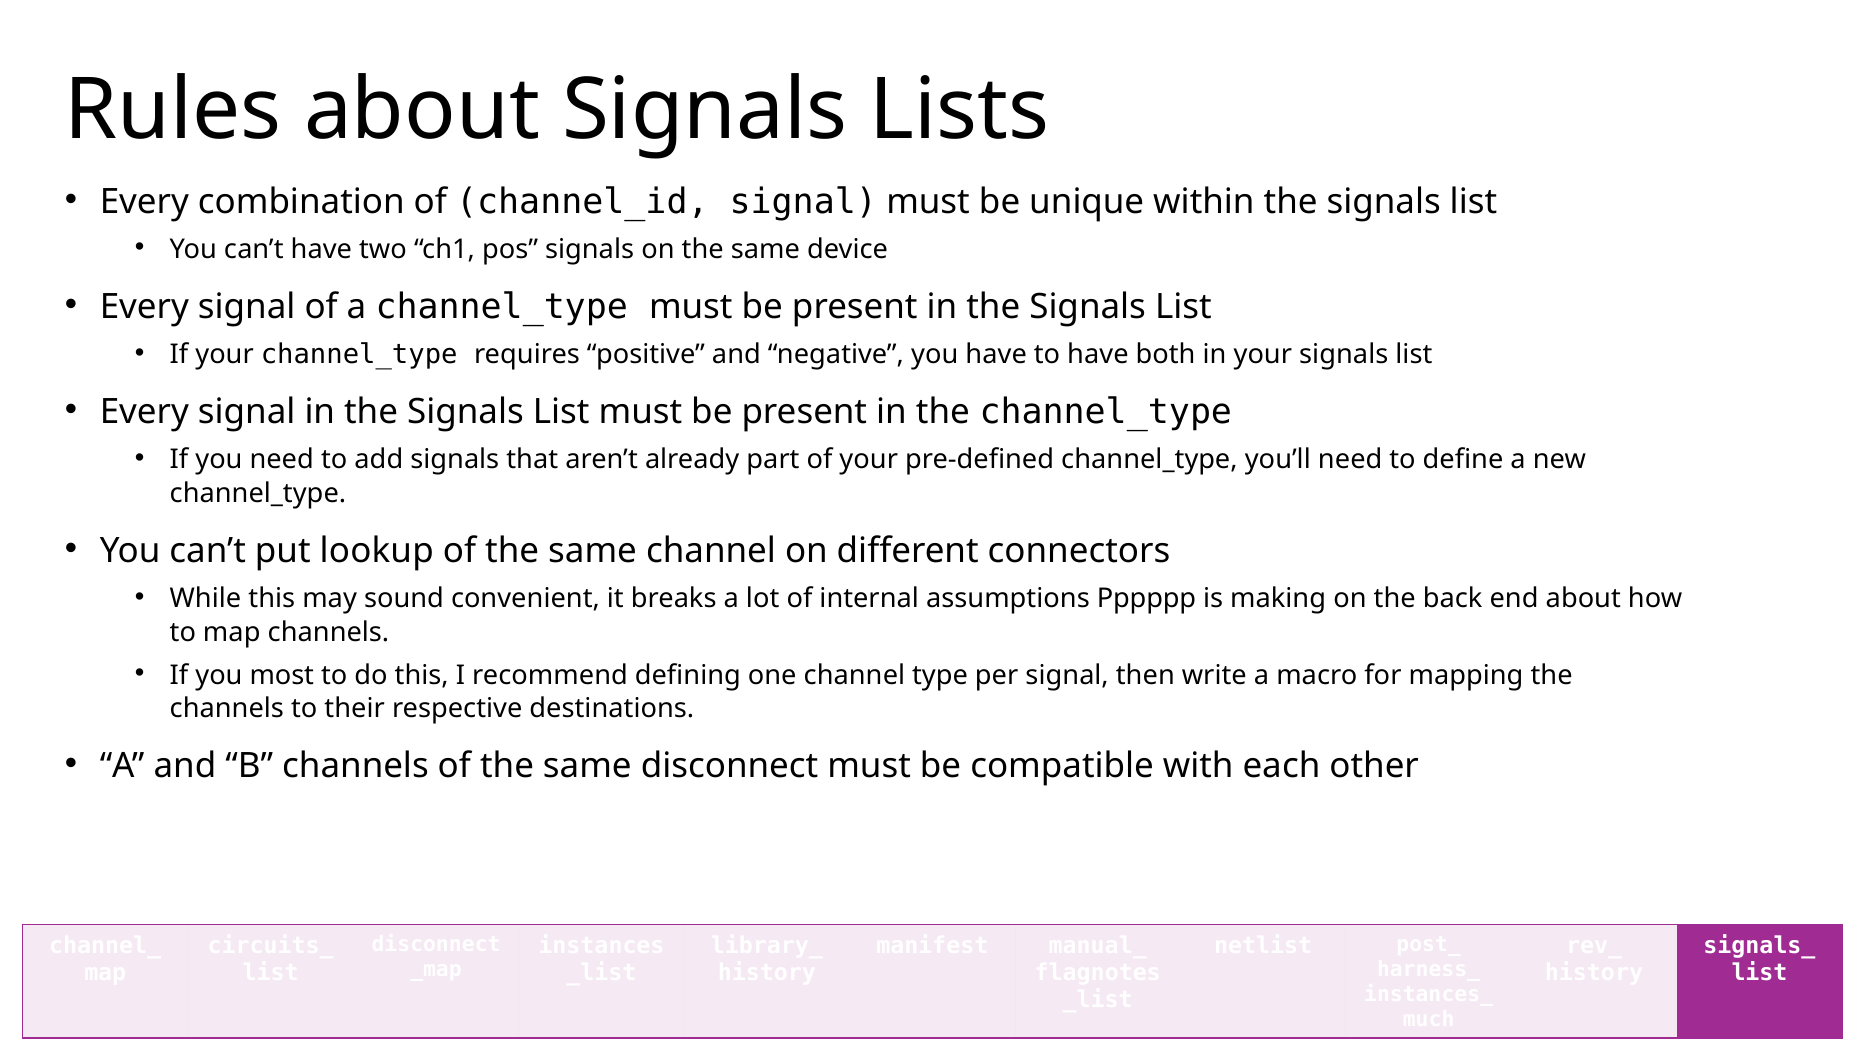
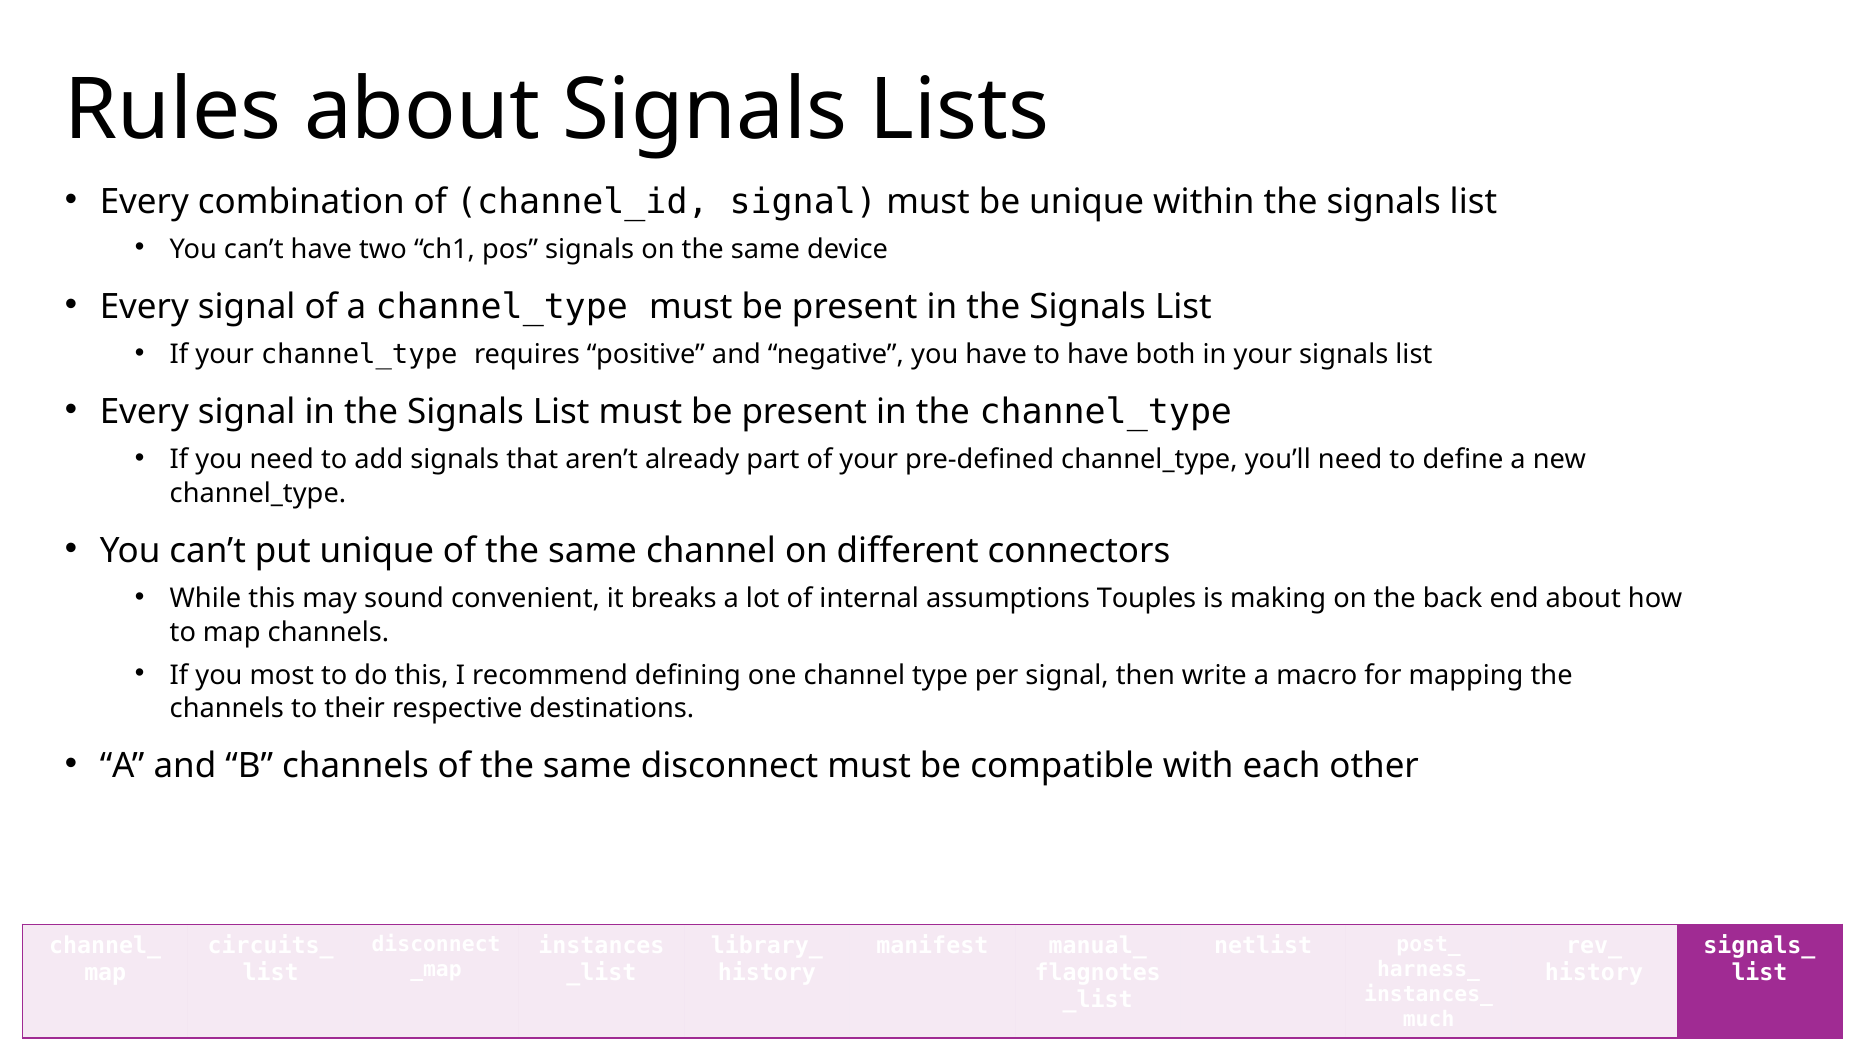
put lookup: lookup -> unique
Pppppp: Pppppp -> Touples
